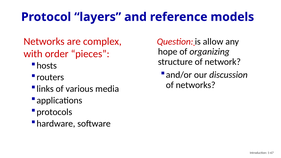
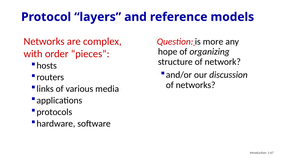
allow: allow -> more
